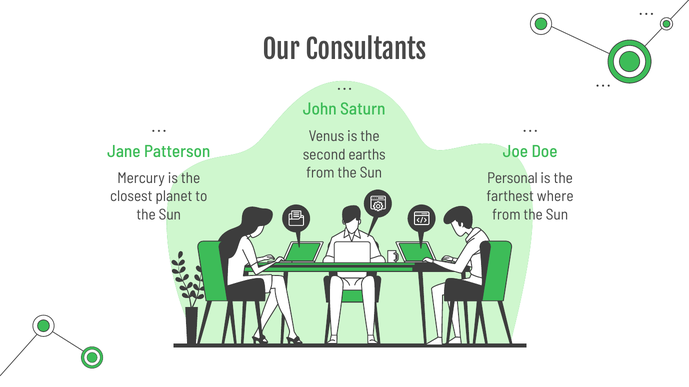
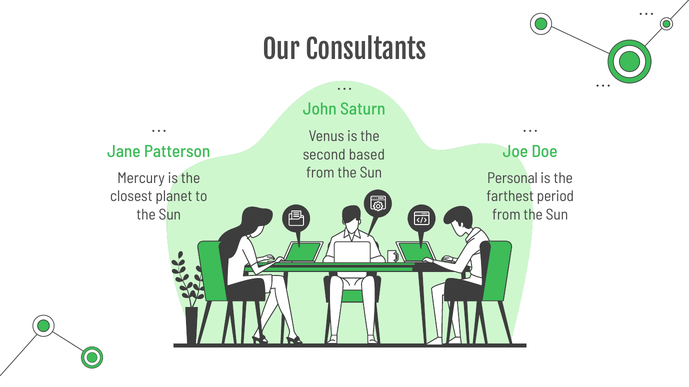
earths: earths -> based
where: where -> period
